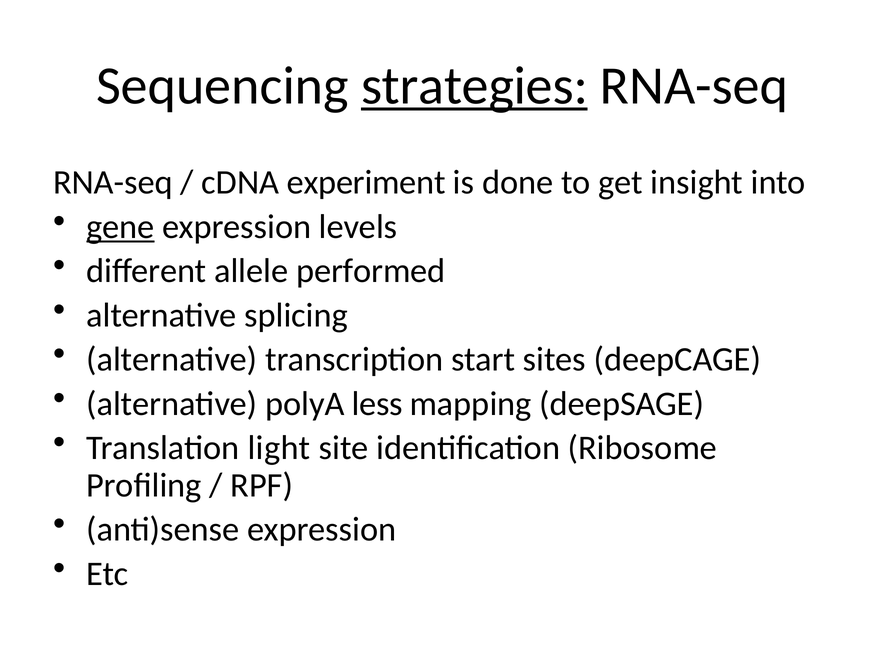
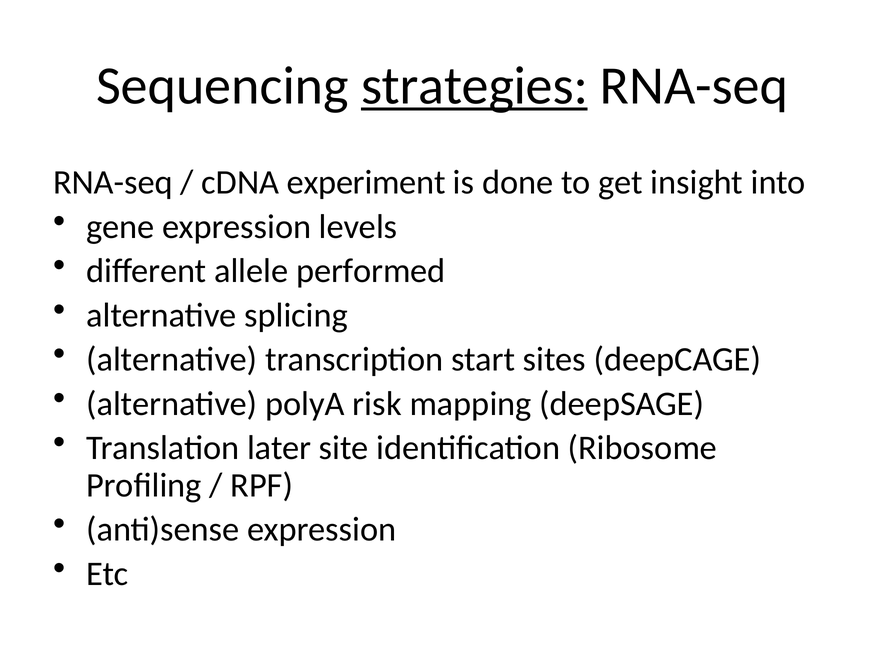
gene underline: present -> none
less: less -> risk
light: light -> later
